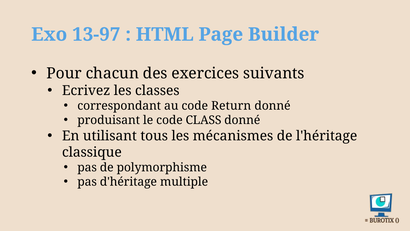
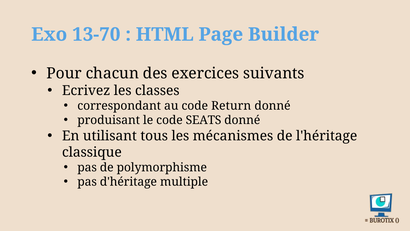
13-97: 13-97 -> 13-70
CLASS: CLASS -> SEATS
